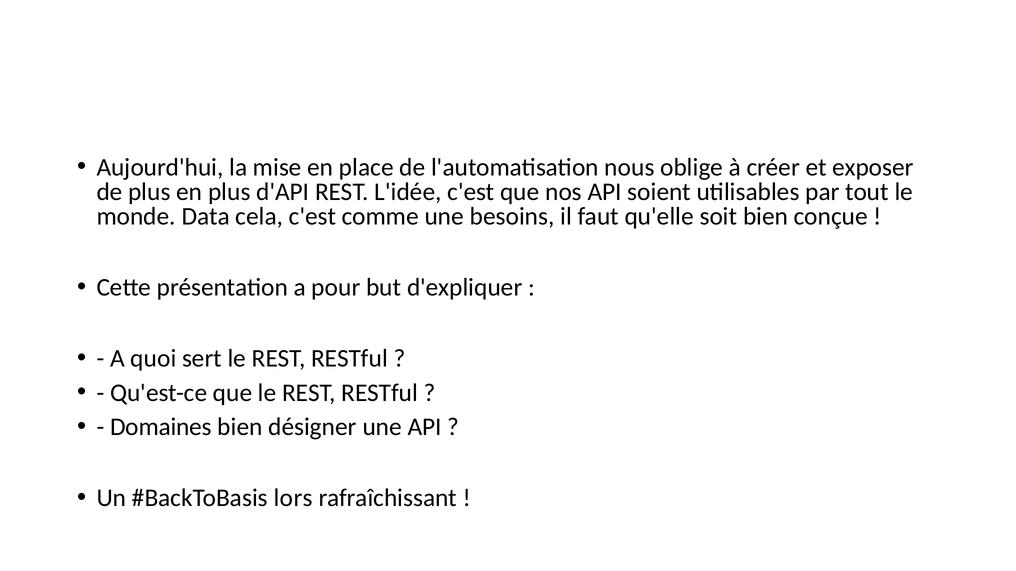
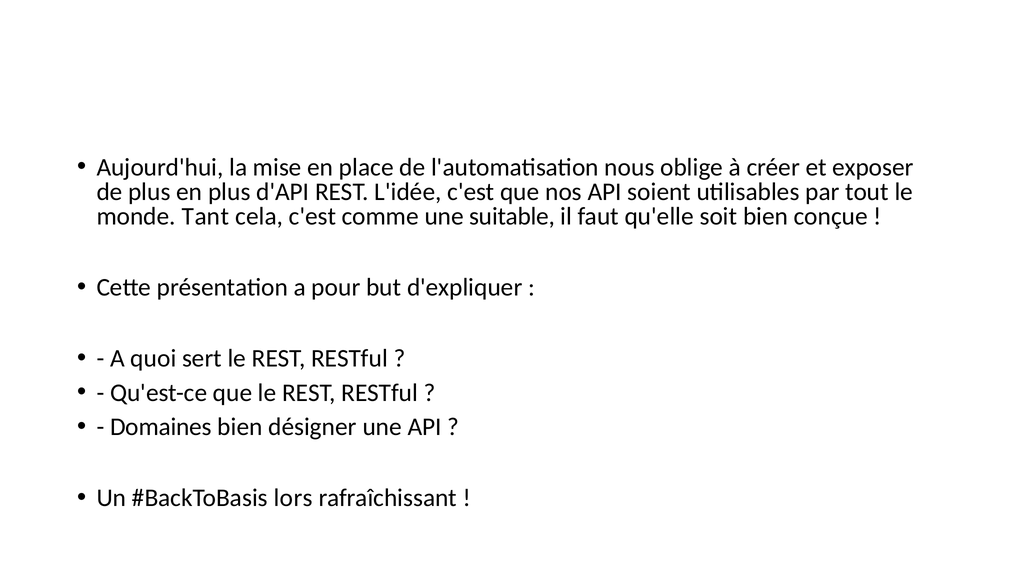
Data: Data -> Tant
besoins: besoins -> suitable
